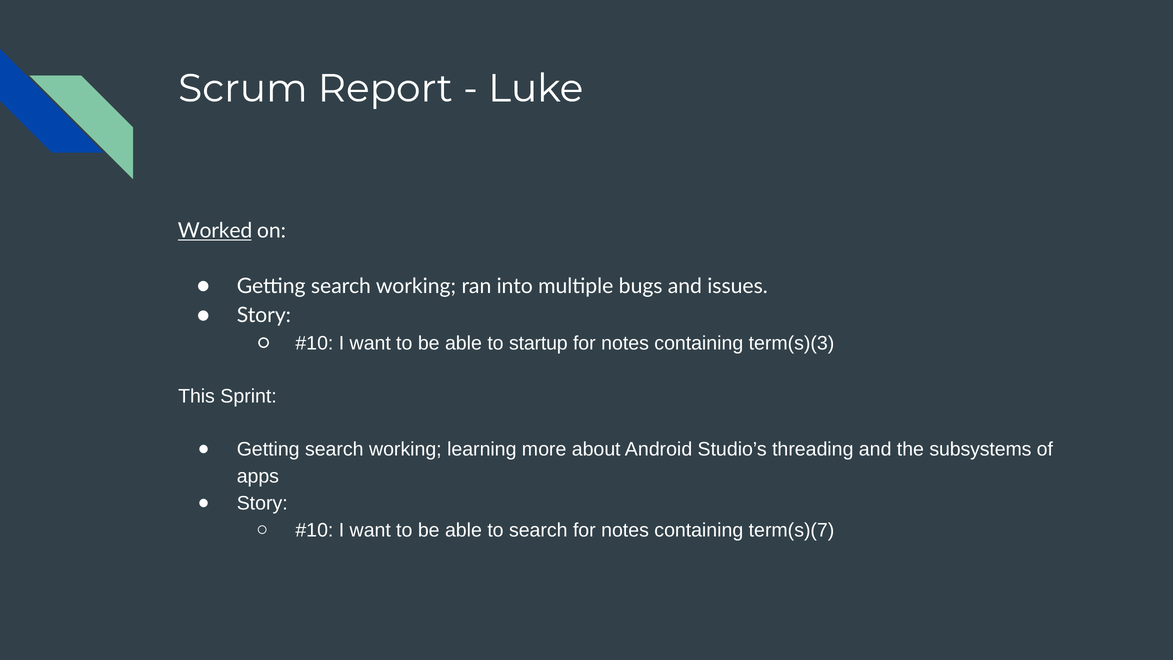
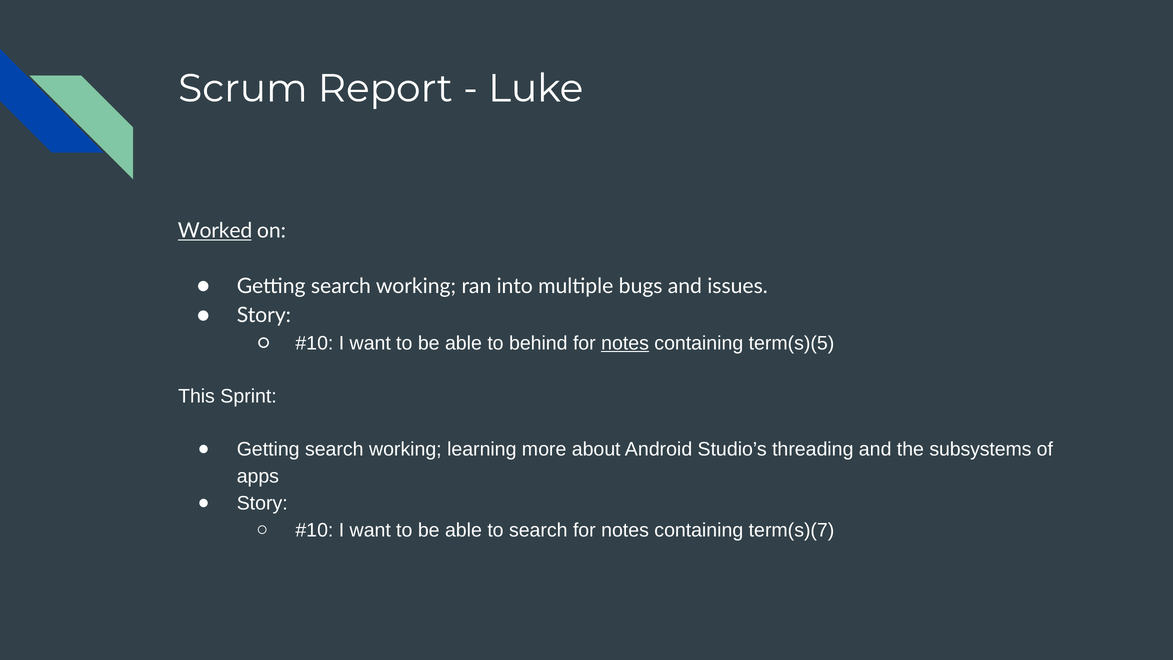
startup: startup -> behind
notes at (625, 343) underline: none -> present
term(s)(3: term(s)(3 -> term(s)(5
